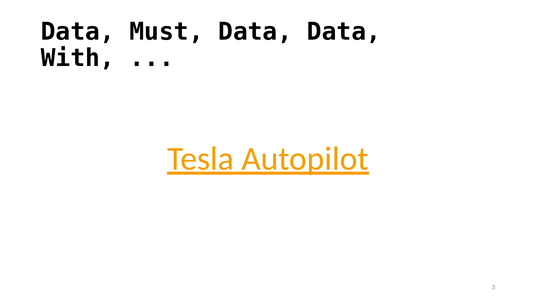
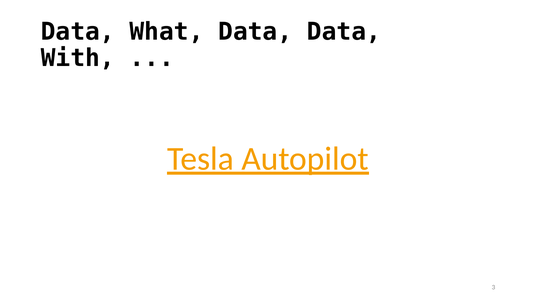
Must: Must -> What
